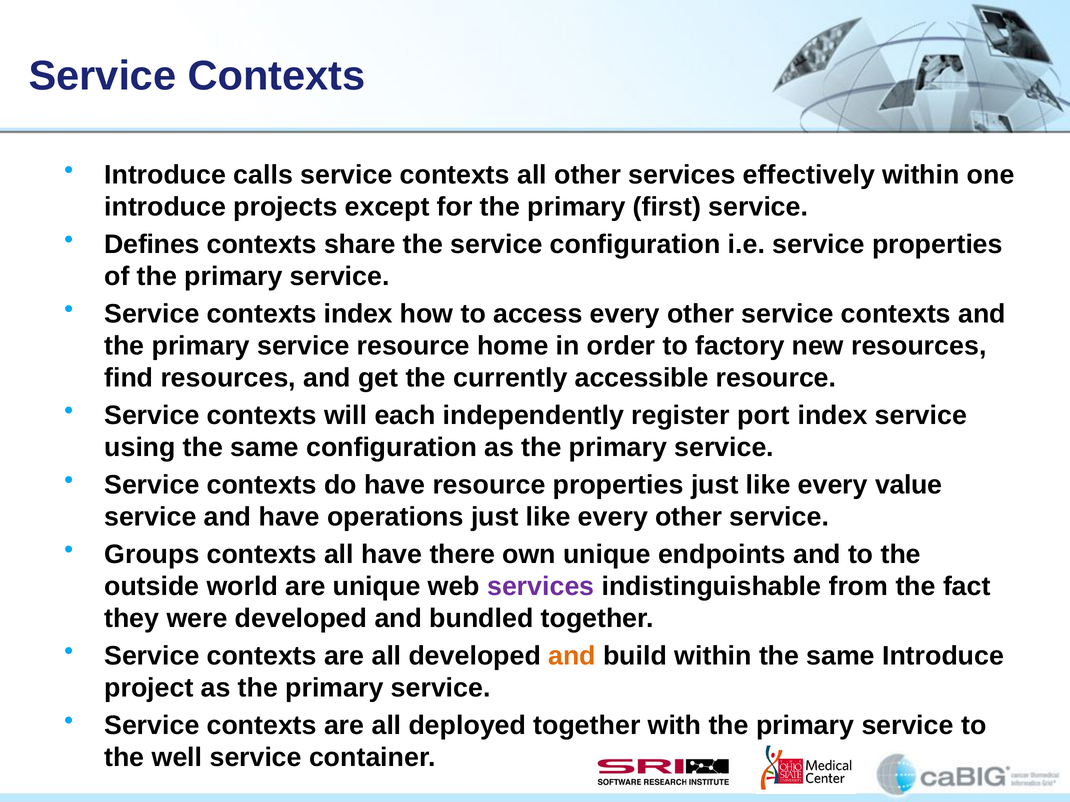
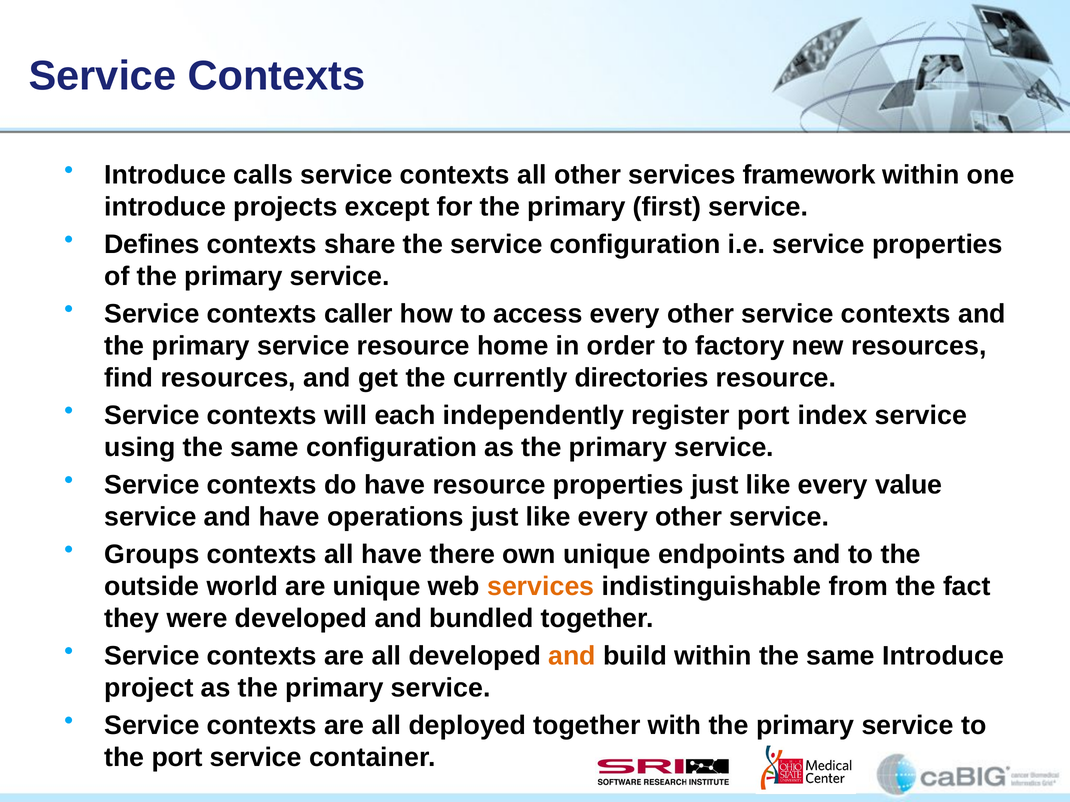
effectively: effectively -> framework
contexts index: index -> caller
accessible: accessible -> directories
services at (541, 587) colour: purple -> orange
the well: well -> port
